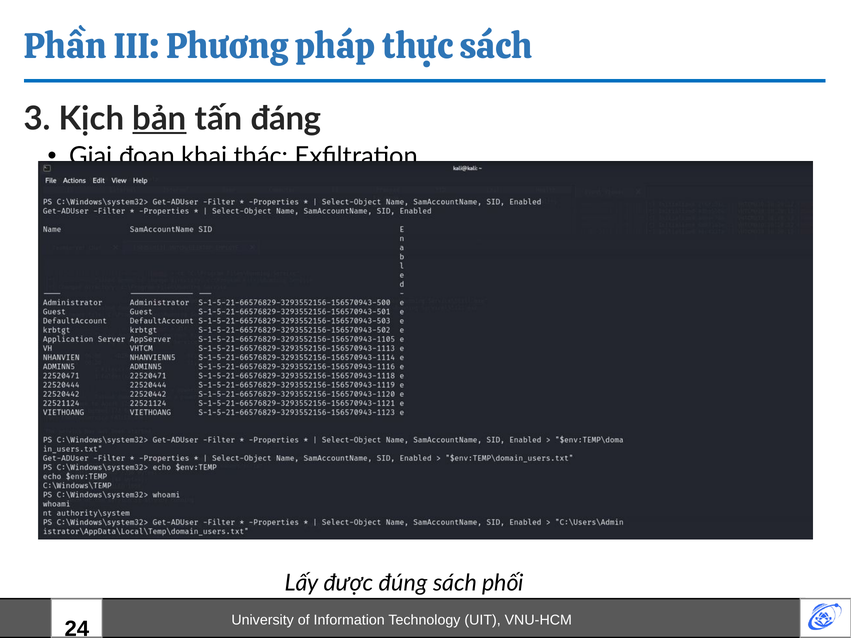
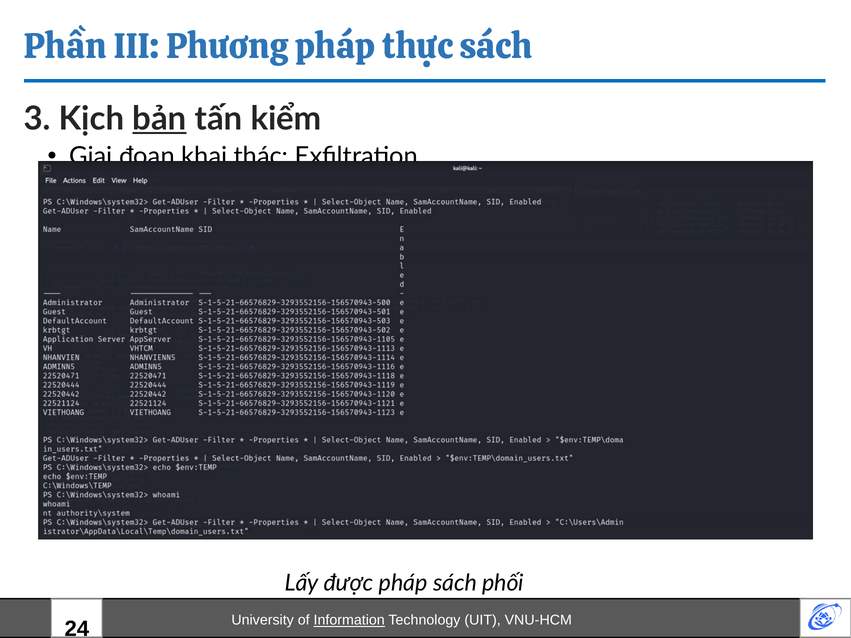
đáng: đáng -> kiểm
được đúng: đúng -> pháp
Information underline: none -> present
